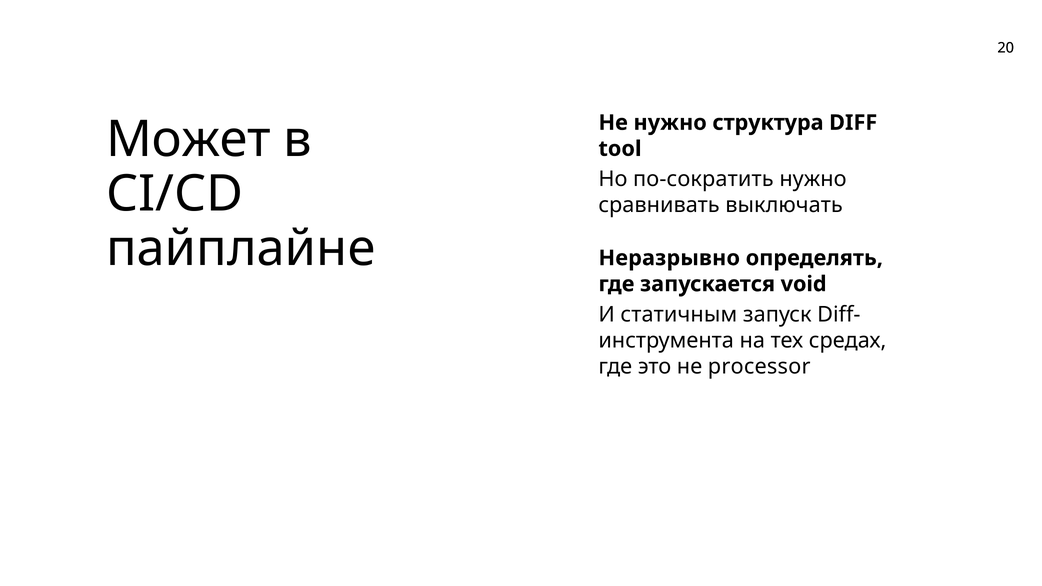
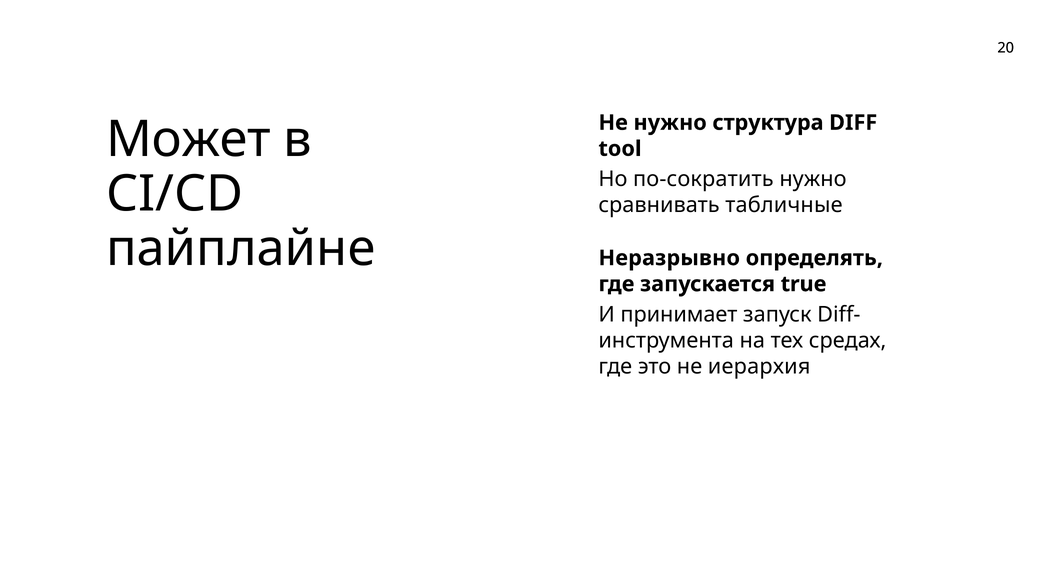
выключать: выключать -> табличные
void: void -> true
статичным: статичным -> принимает
processor: processor -> иерархия
